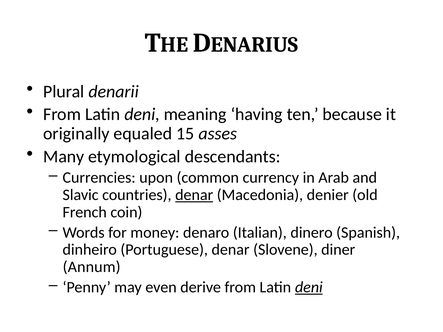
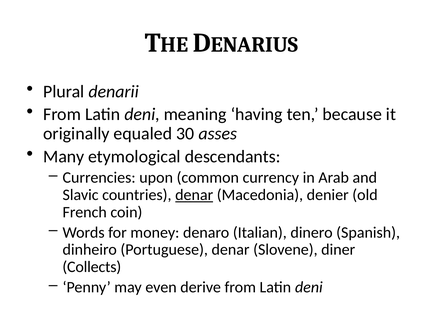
15: 15 -> 30
Annum: Annum -> Collects
deni at (309, 288) underline: present -> none
